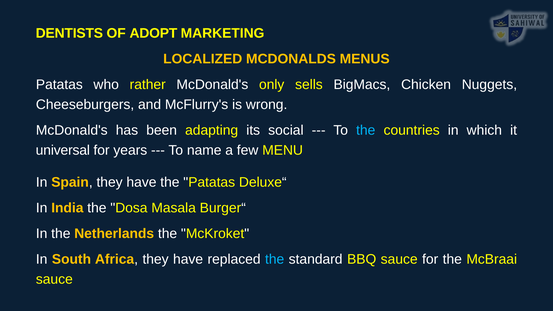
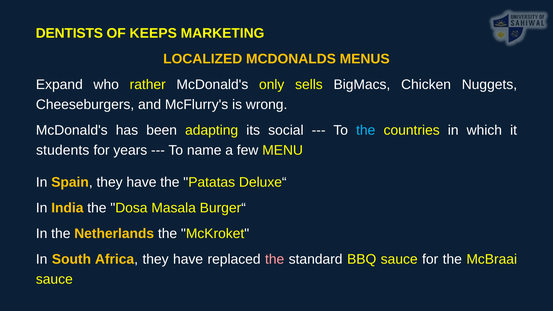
ADOPT: ADOPT -> KEEPS
Patatas at (59, 85): Patatas -> Expand
universal: universal -> students
the at (275, 259) colour: light blue -> pink
